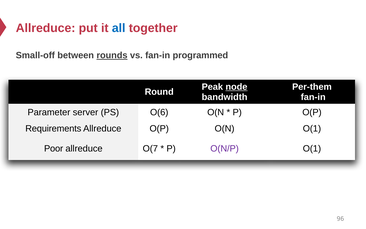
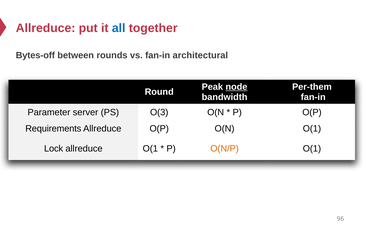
Small-off: Small-off -> Bytes-off
rounds underline: present -> none
programmed: programmed -> architectural
O(6: O(6 -> O(3
Poor: Poor -> Lock
allreduce O(7: O(7 -> O(1
O(N/P colour: purple -> orange
